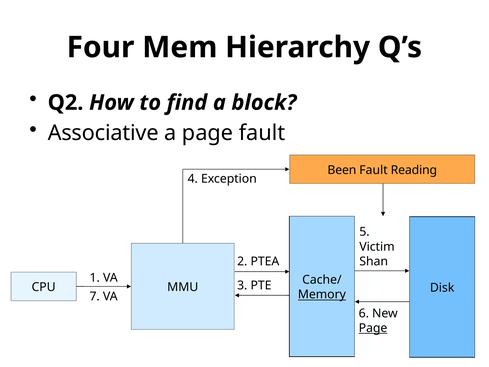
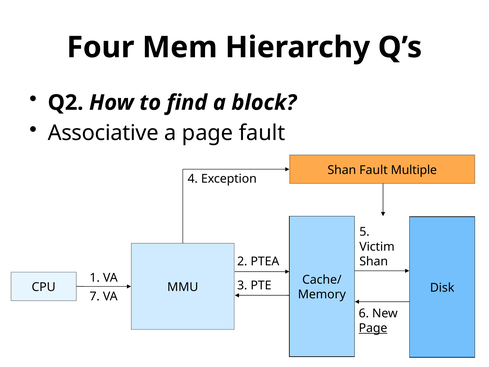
Been at (342, 170): Been -> Shan
Reading: Reading -> Multiple
Memory underline: present -> none
